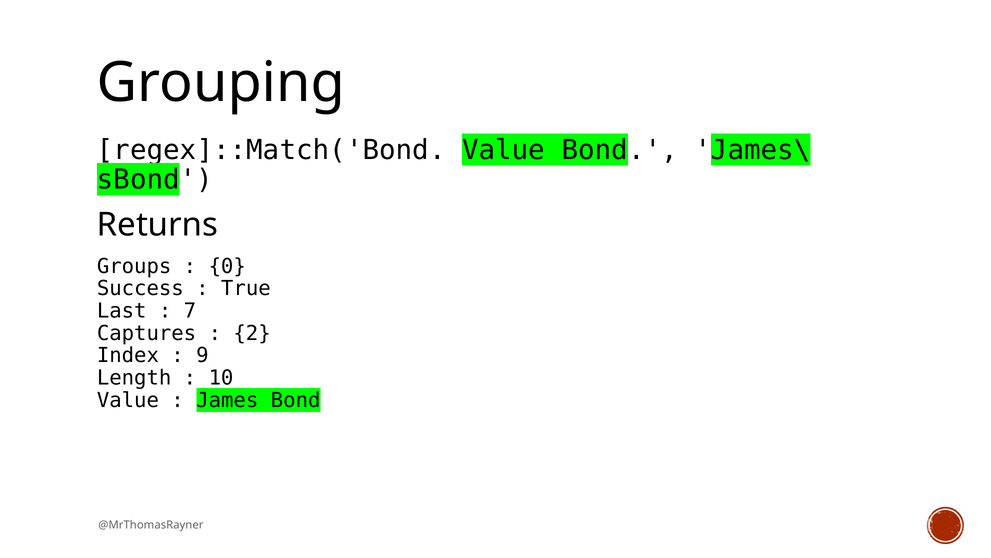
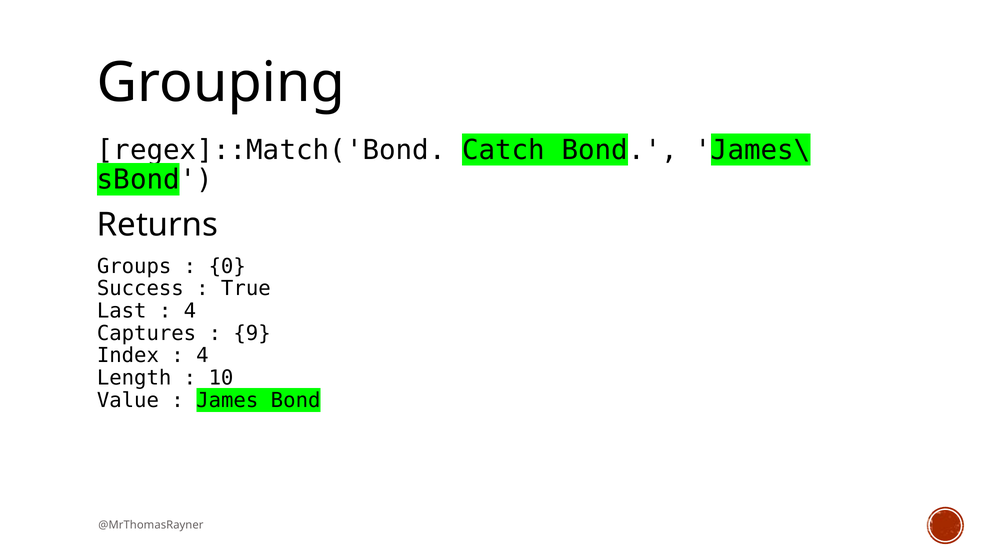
regex]::Match('Bond Value: Value -> Catch
7 at (190, 311): 7 -> 4
2: 2 -> 9
9 at (202, 355): 9 -> 4
